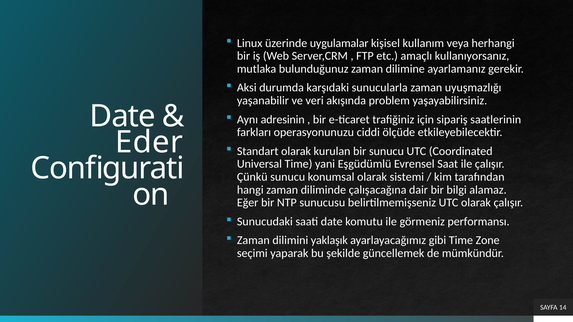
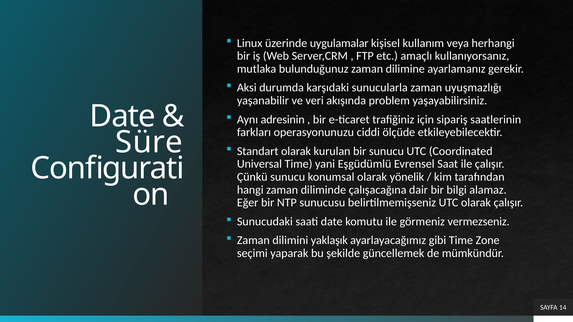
Eder: Eder -> Süre
sistemi: sistemi -> yönelik
performansı: performansı -> vermezseniz
